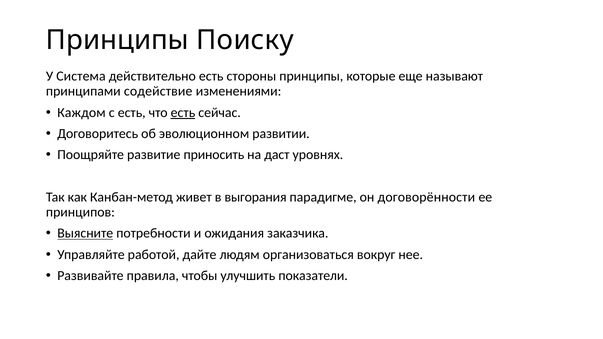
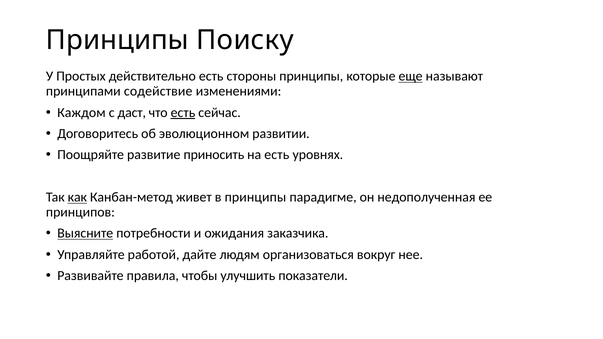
Система: Система -> Простых
еще underline: none -> present
с есть: есть -> даст
на даст: даст -> есть
как underline: none -> present
в выгорания: выгорания -> принципы
договорённости: договорённости -> недополученная
